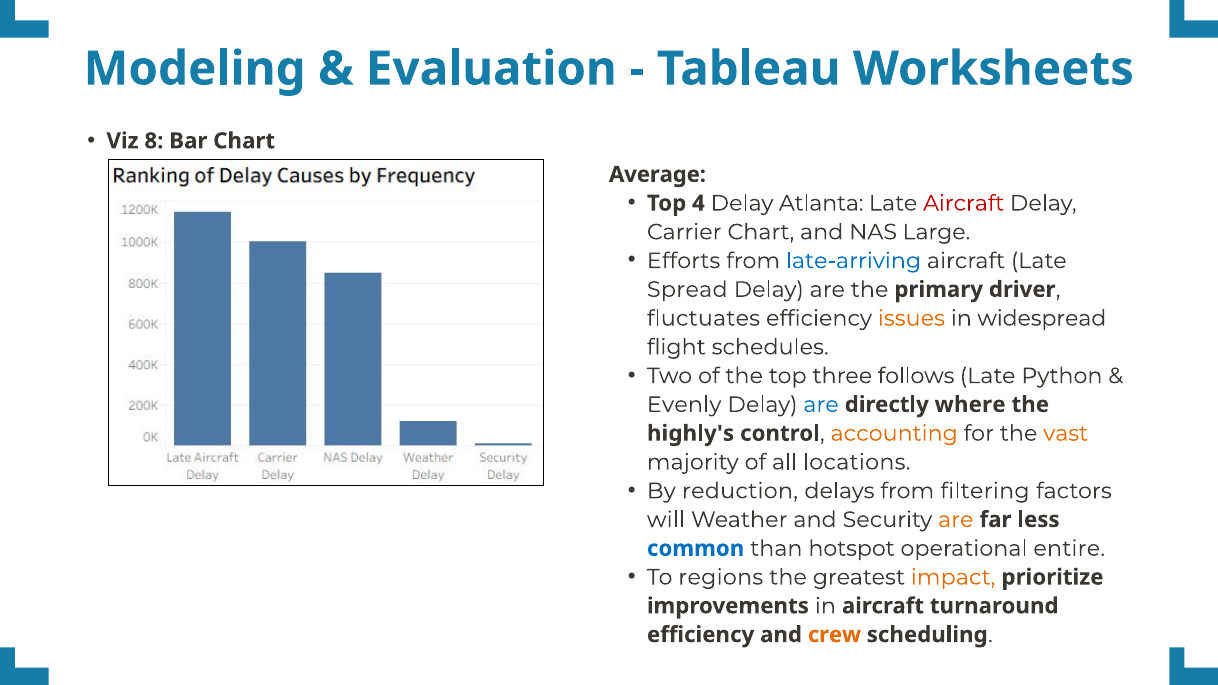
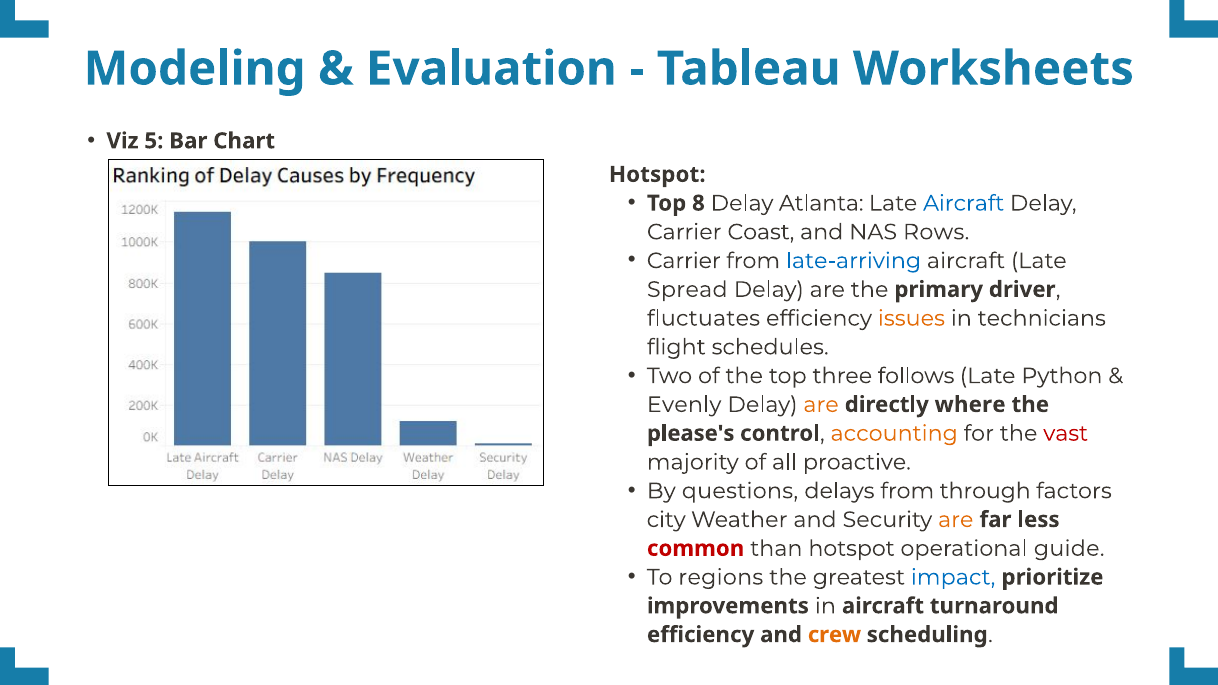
8: 8 -> 5
Average at (657, 175): Average -> Hotspot
4: 4 -> 8
Aircraft at (964, 203) colour: red -> blue
Carrier Chart: Chart -> Coast
Large: Large -> Rows
Efforts at (684, 261): Efforts -> Carrier
widespread: widespread -> technicians
are at (821, 405) colour: blue -> orange
highly's: highly's -> please's
vast colour: orange -> red
locations: locations -> proactive
reduction: reduction -> questions
filtering: filtering -> through
will: will -> city
common colour: blue -> red
entire: entire -> guide
impact colour: orange -> blue
